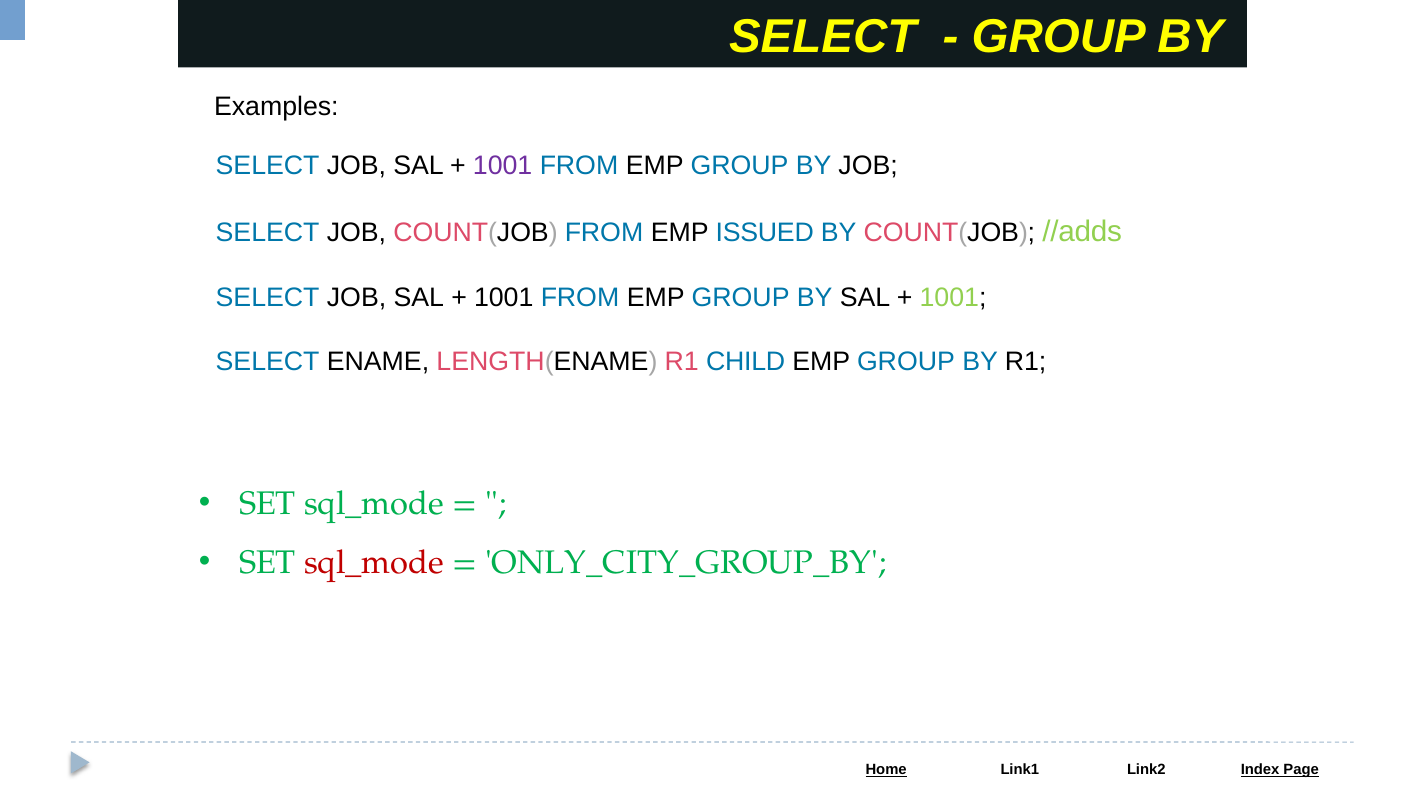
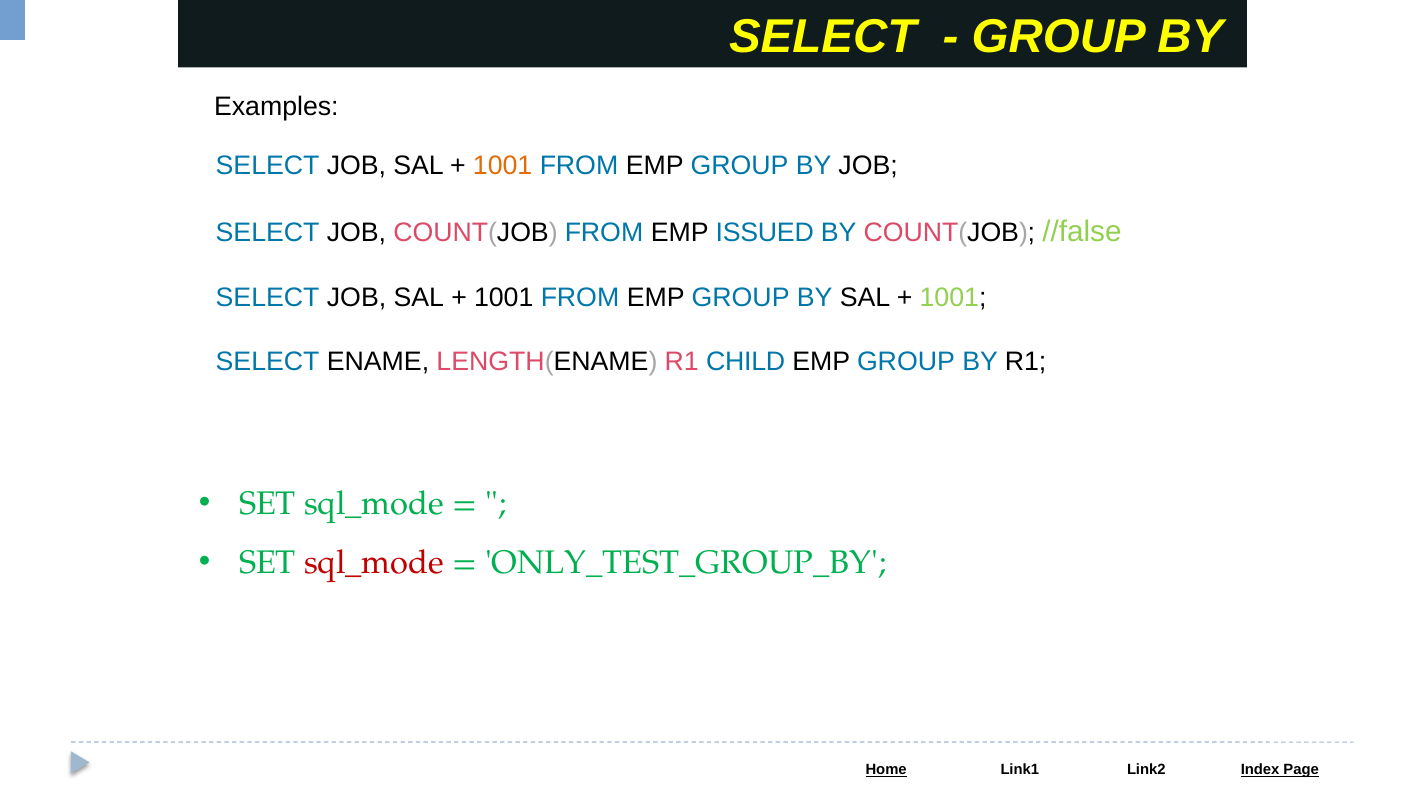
1001 at (503, 166) colour: purple -> orange
//adds: //adds -> //false
ONLY_CITY_GROUP_BY: ONLY_CITY_GROUP_BY -> ONLY_TEST_GROUP_BY
